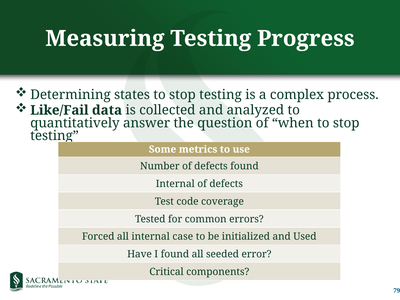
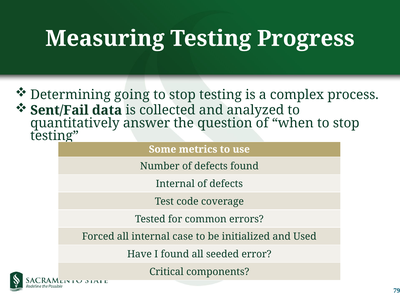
states: states -> going
Like/Fail: Like/Fail -> Sent/Fail
